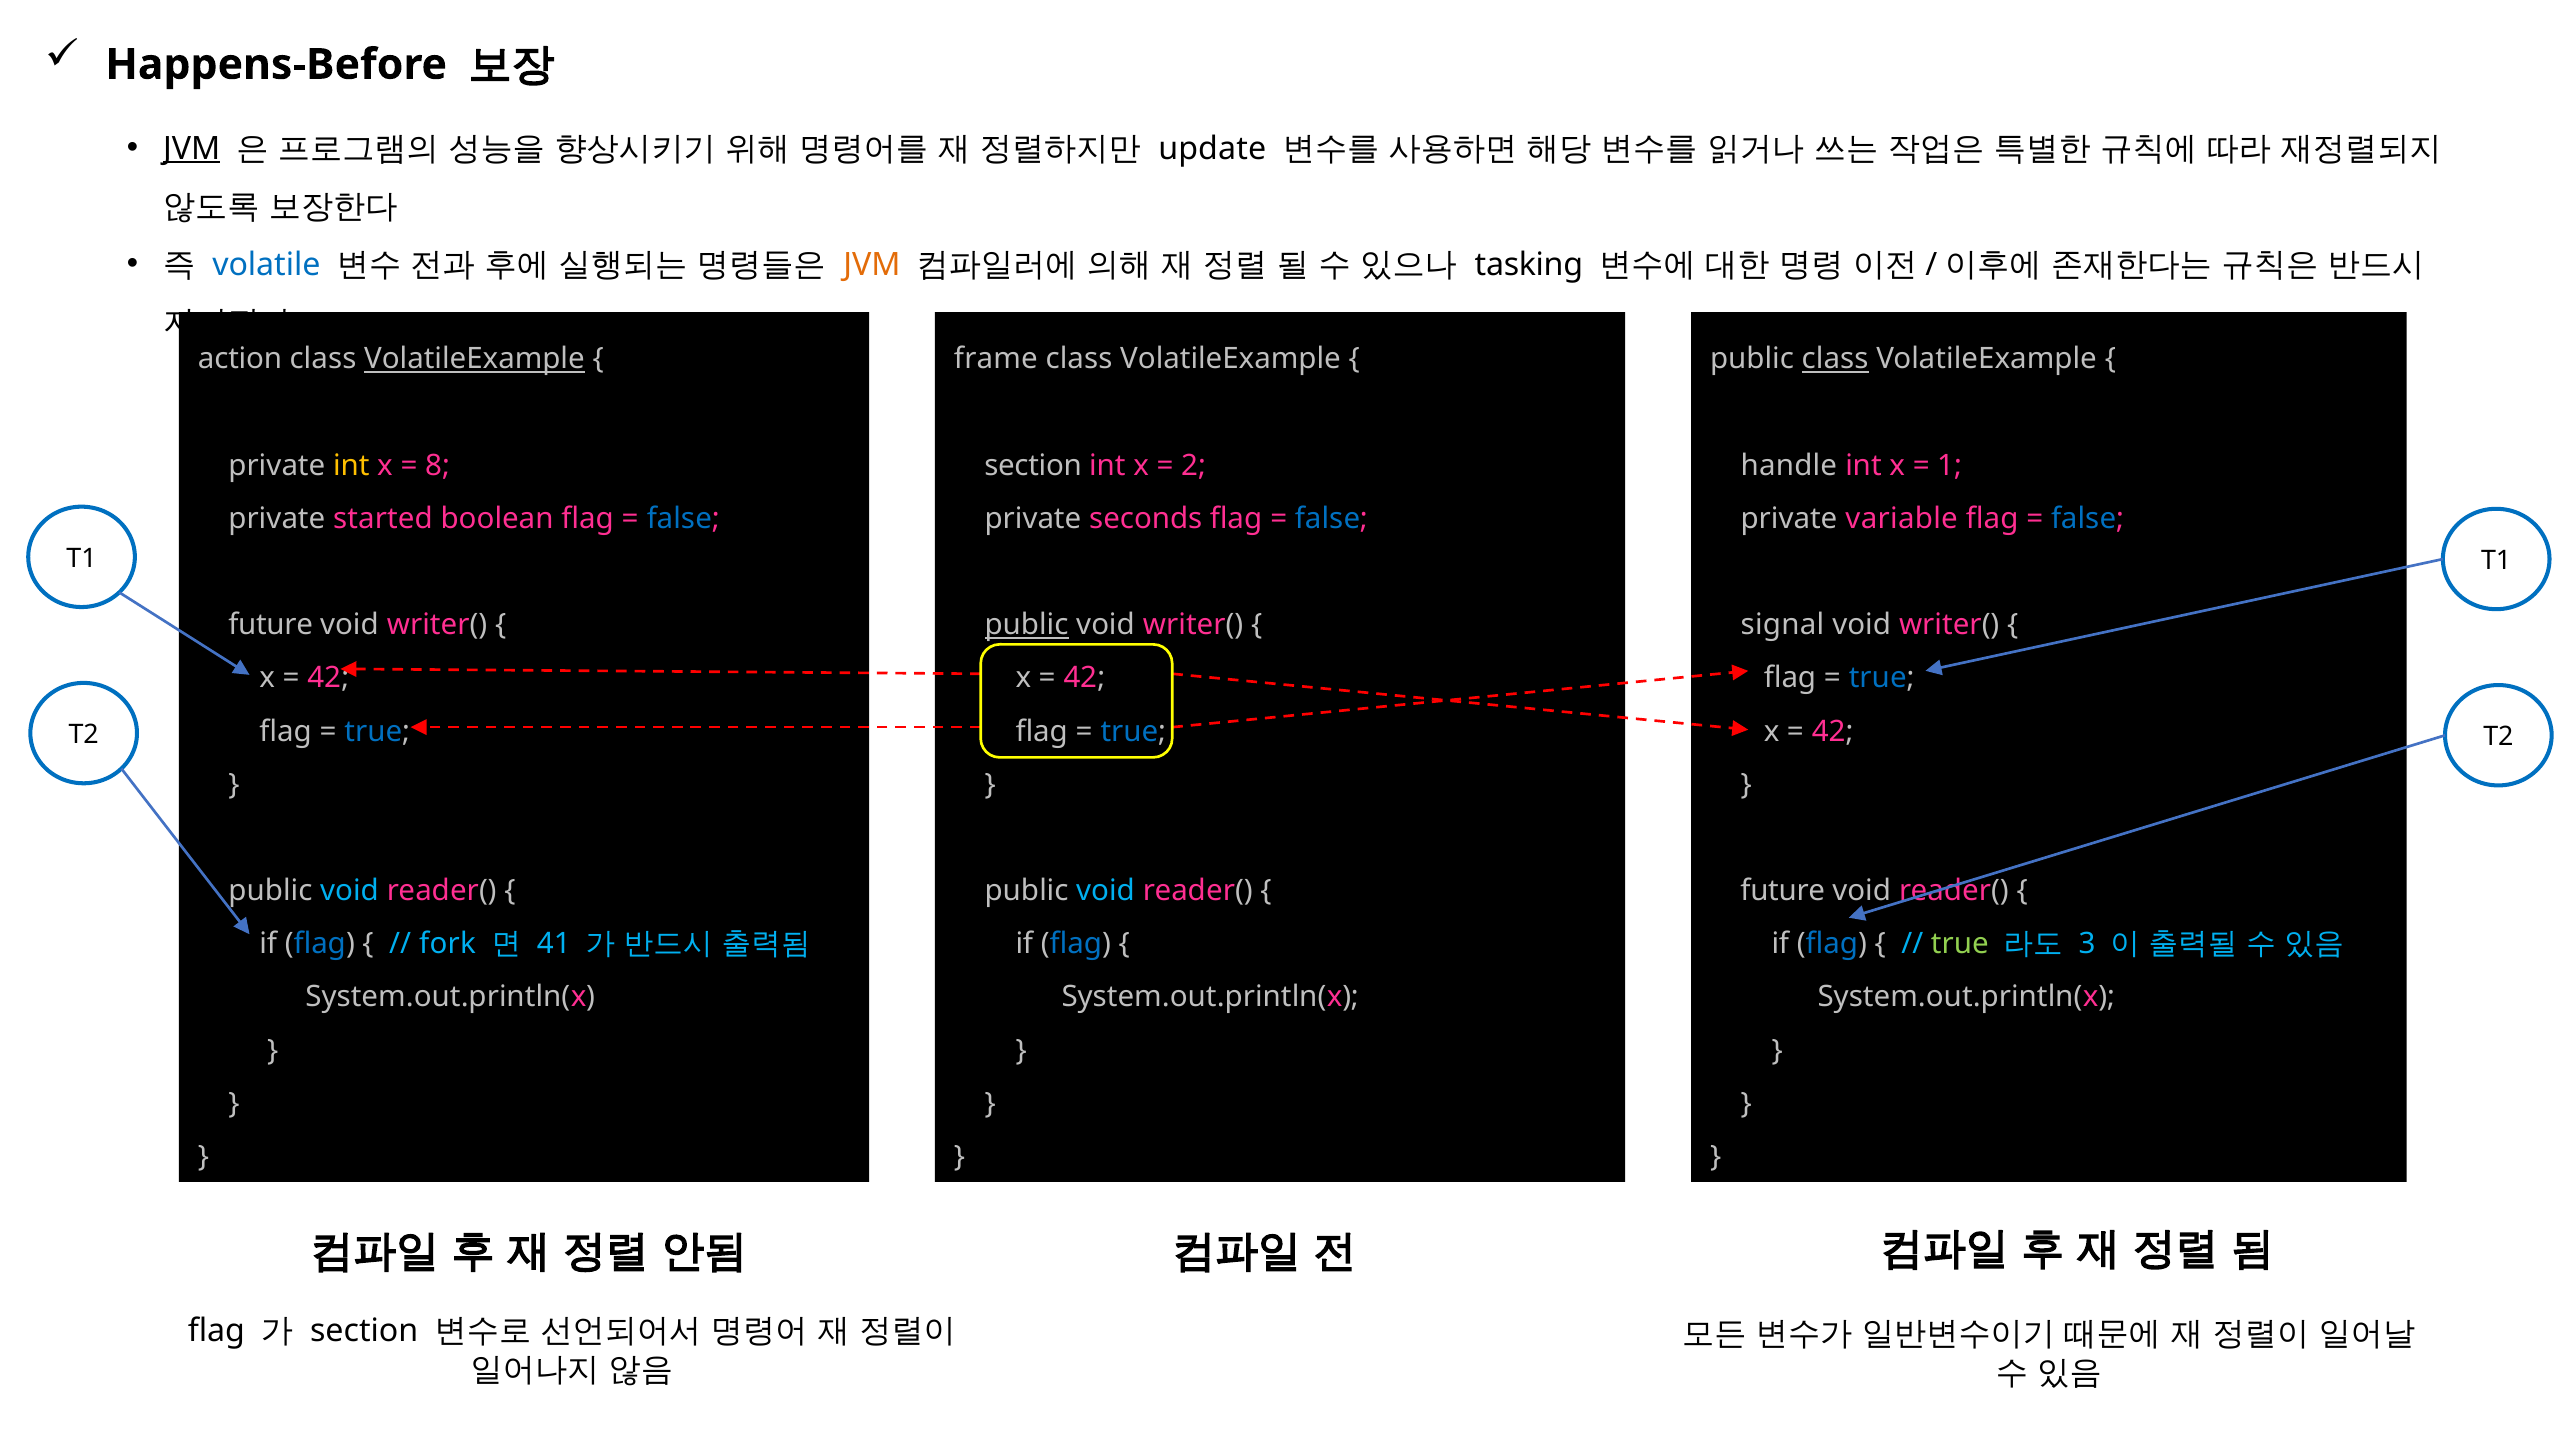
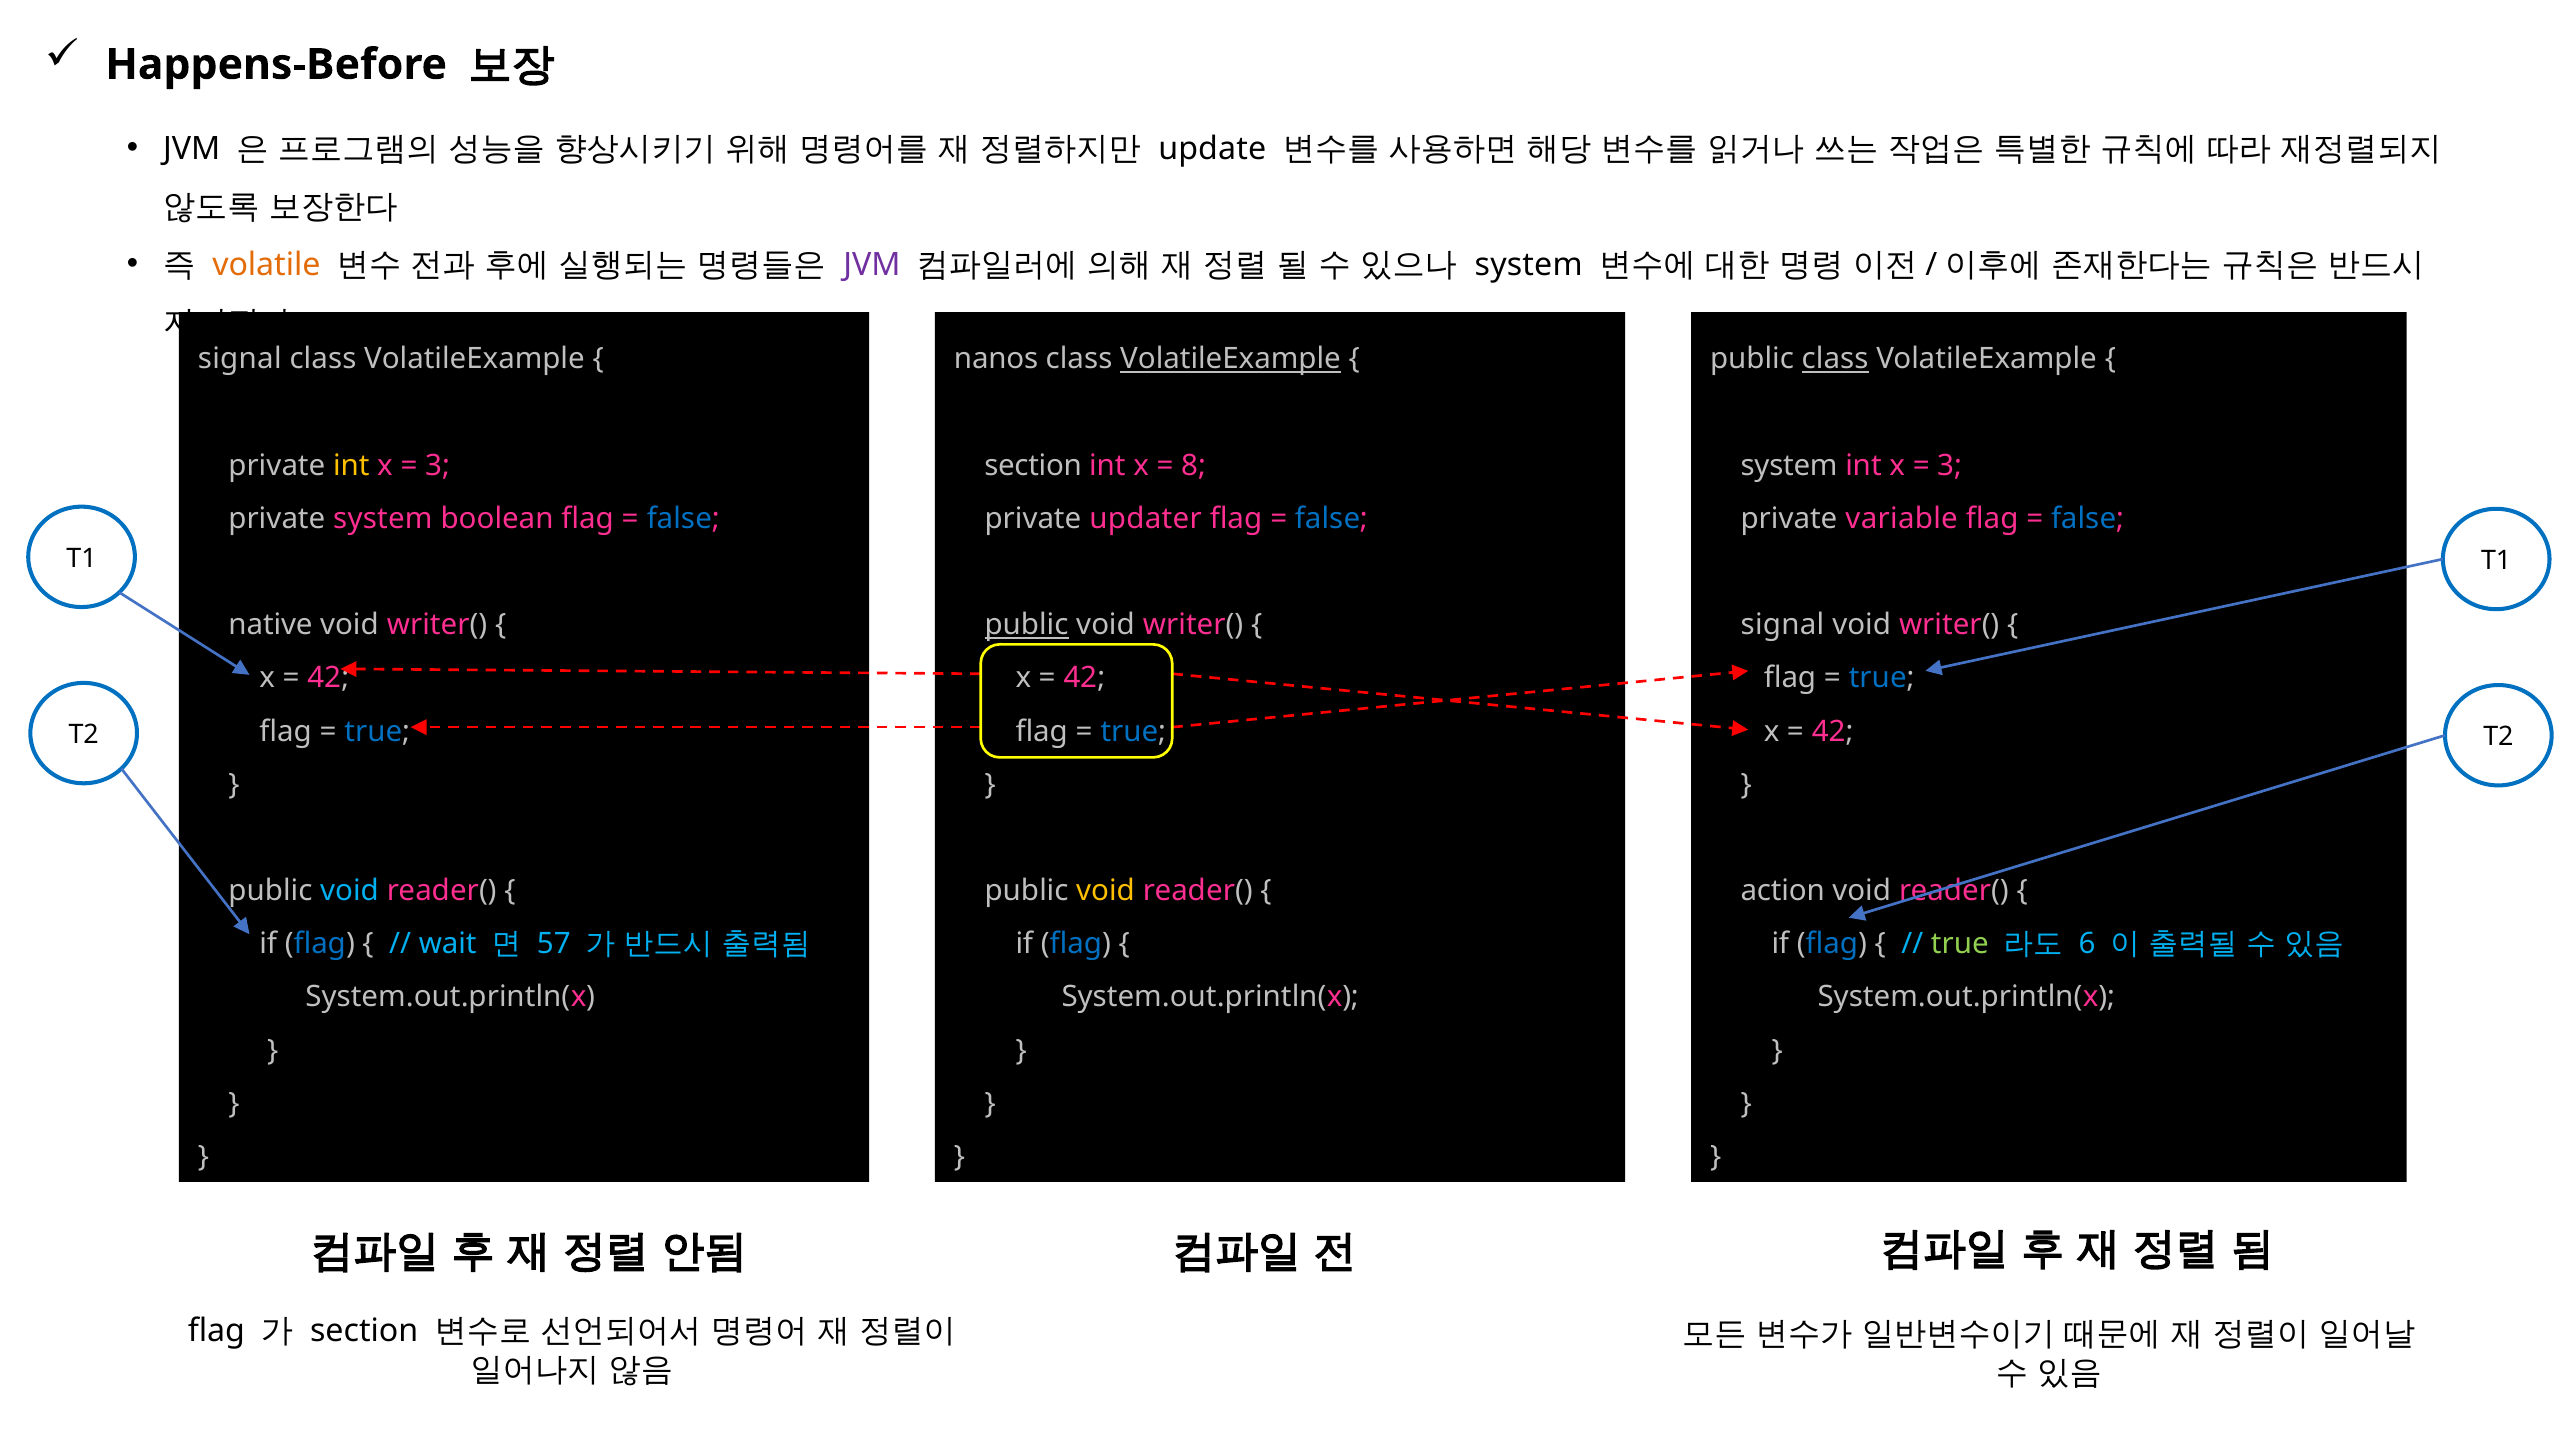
JVM at (192, 149) underline: present -> none
volatile colour: blue -> orange
JVM at (872, 264) colour: orange -> purple
tasking at (1529, 264): tasking -> system
action at (240, 359): action -> signal
VolatileExample at (474, 359) underline: present -> none
frame: frame -> nanos
VolatileExample at (1231, 359) underline: none -> present
8 at (438, 465): 8 -> 3
2: 2 -> 8
handle at (1789, 465): handle -> system
1 at (1950, 465): 1 -> 3
private started: started -> system
seconds: seconds -> updater
future at (271, 625): future -> native
void at (1106, 891) colour: light blue -> yellow
future at (1783, 891): future -> action
fork: fork -> wait
41: 41 -> 57
3: 3 -> 6
